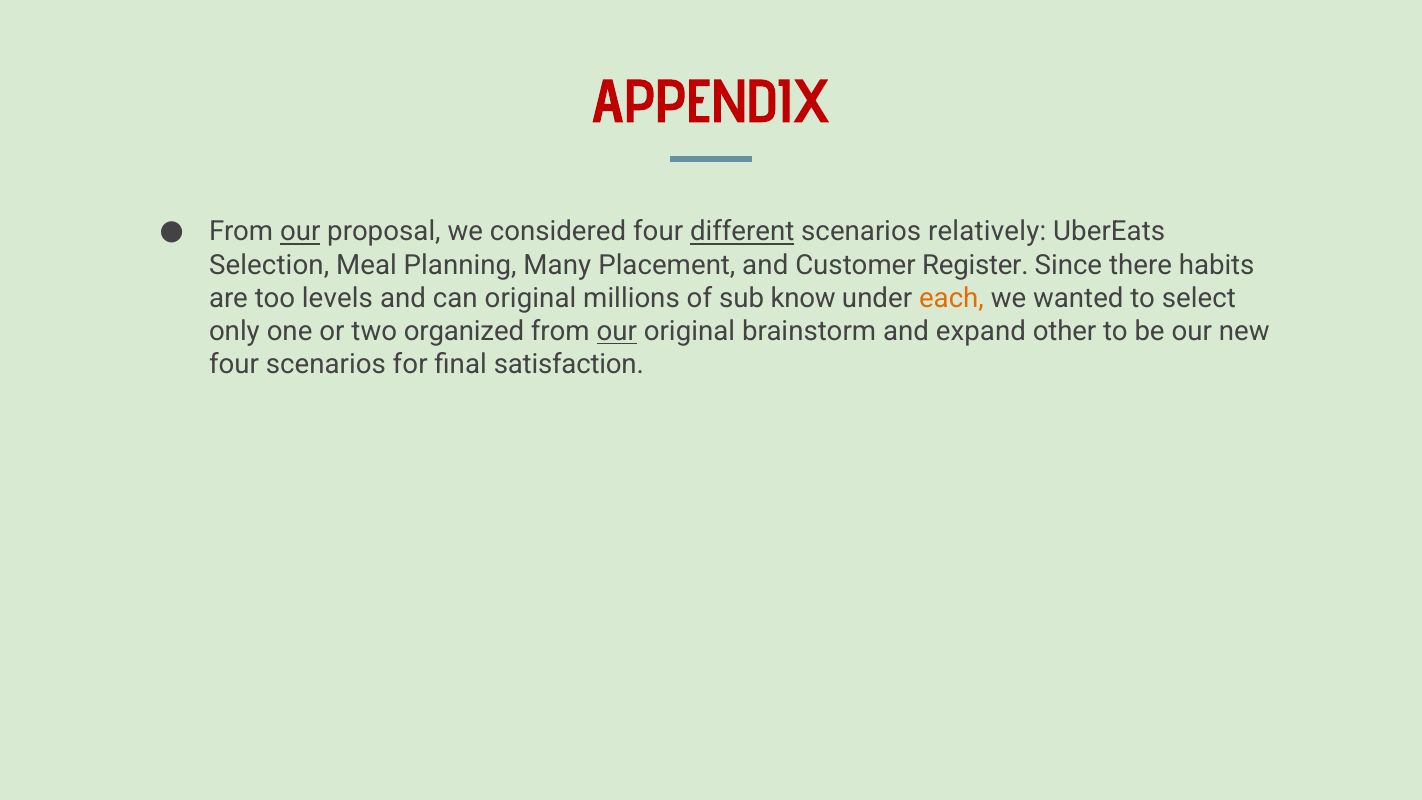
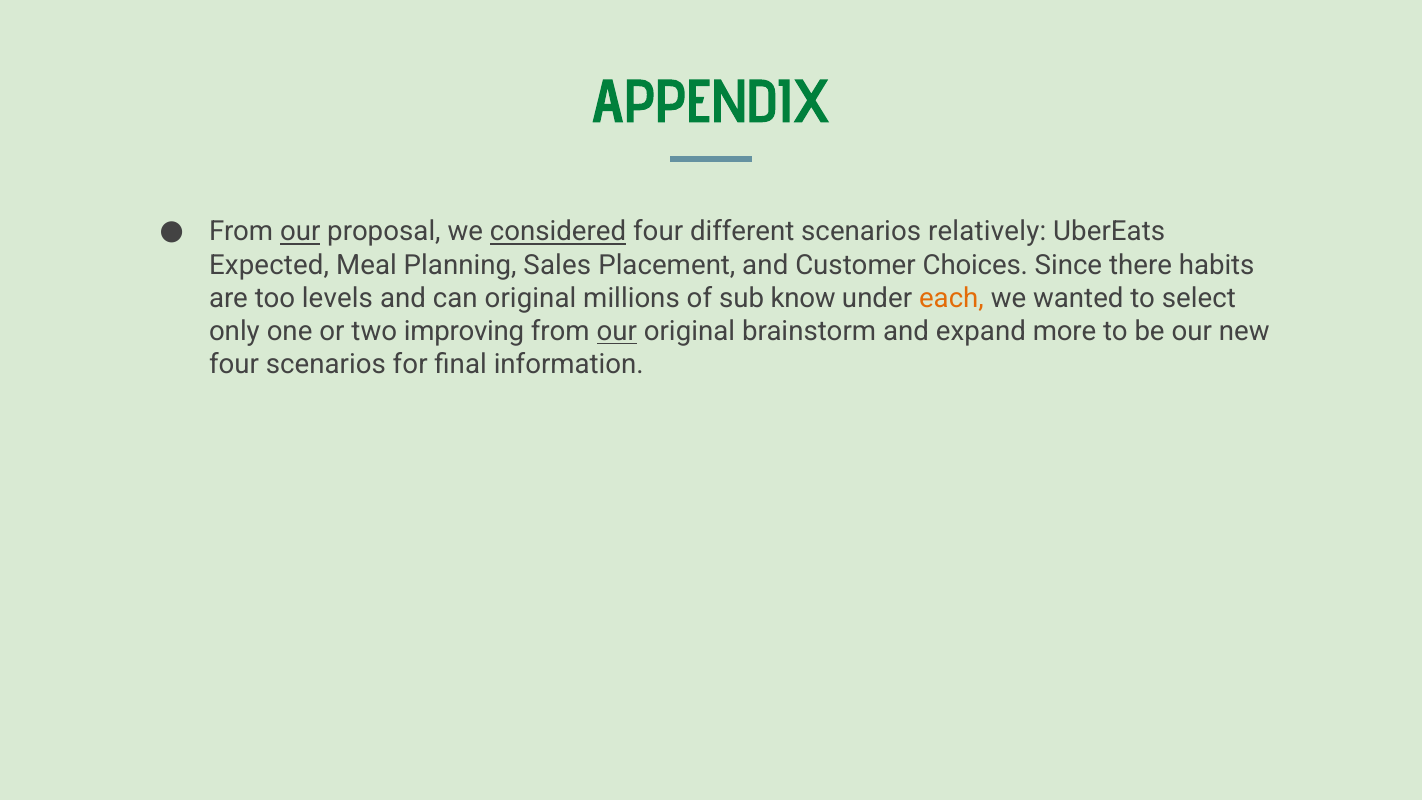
APPENDIX colour: red -> green
considered underline: none -> present
different underline: present -> none
Selection: Selection -> Expected
Many: Many -> Sales
Register: Register -> Choices
organized: organized -> improving
other: other -> more
satisfaction: satisfaction -> information
